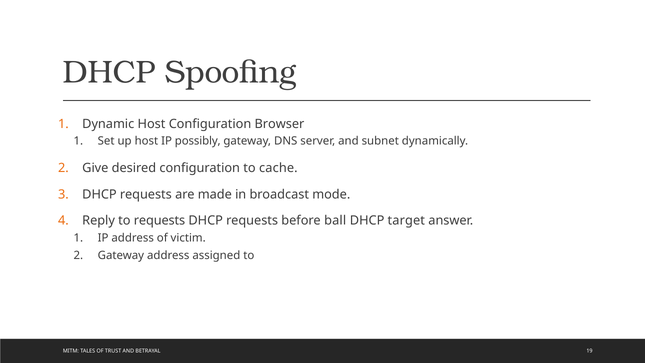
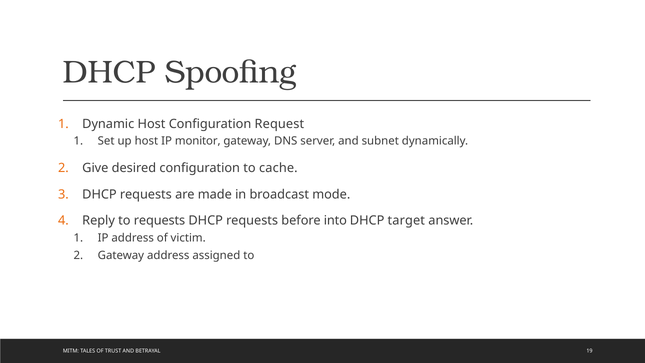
Browser: Browser -> Request
possibly: possibly -> monitor
ball: ball -> into
